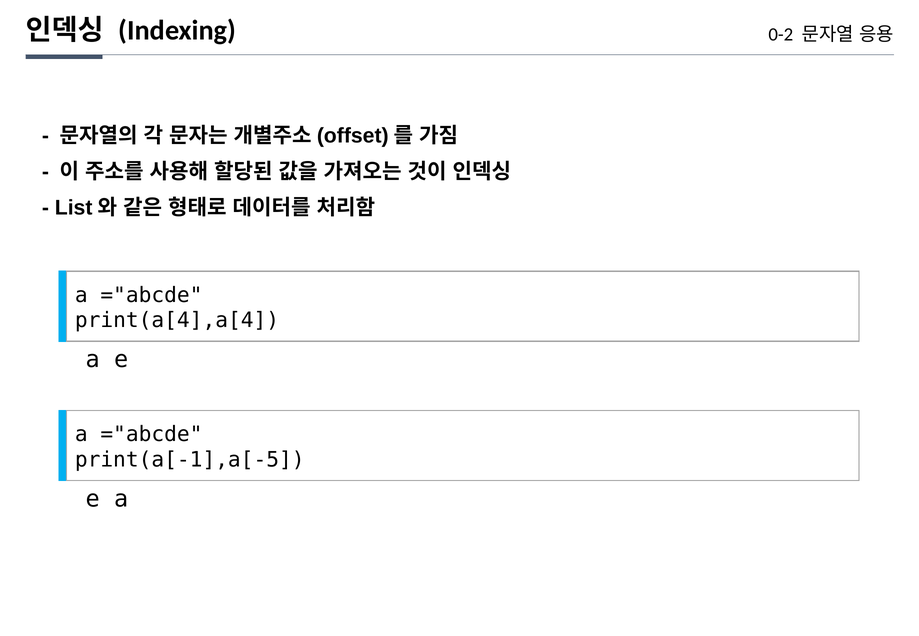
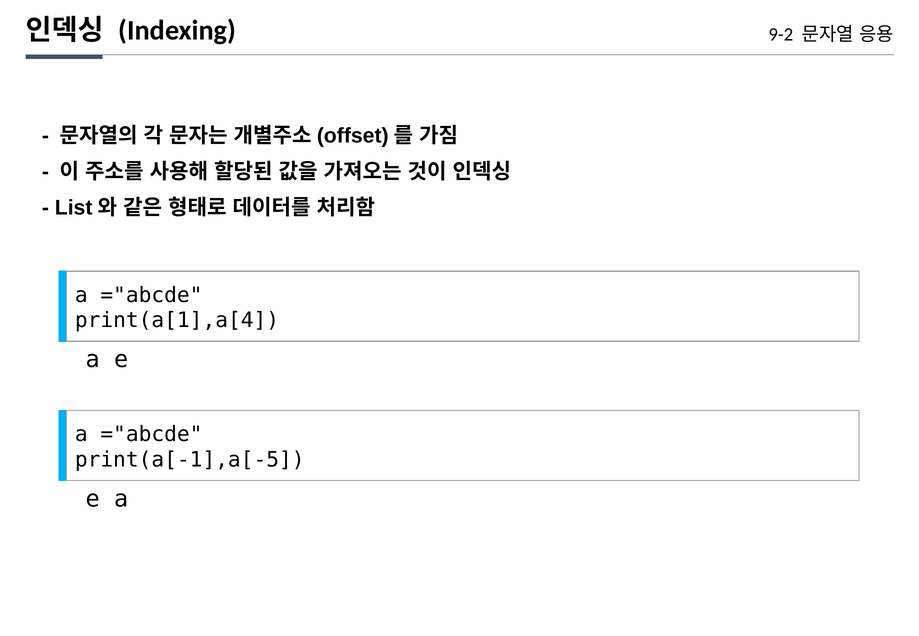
0-2: 0-2 -> 9-2
print(a[4],a[4: print(a[4],a[4 -> print(a[1],a[4
